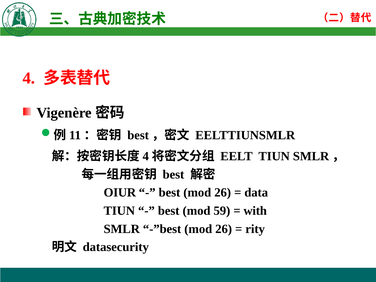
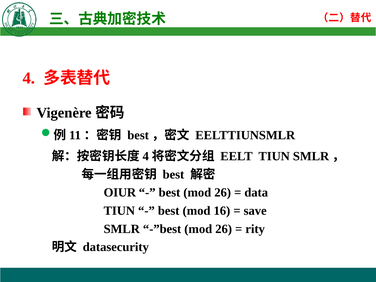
59: 59 -> 16
with: with -> save
